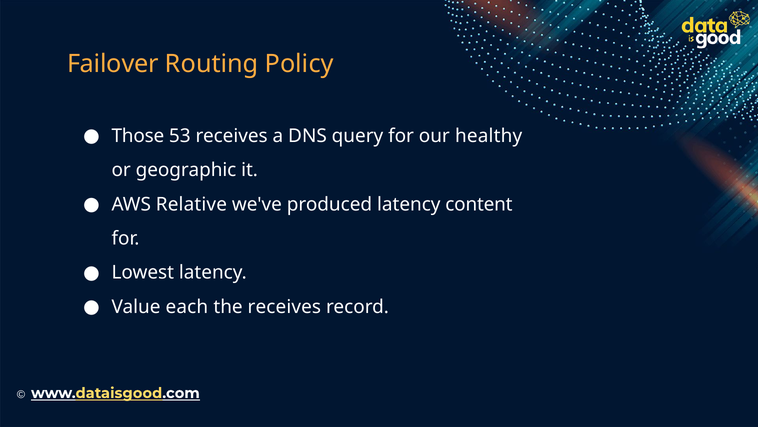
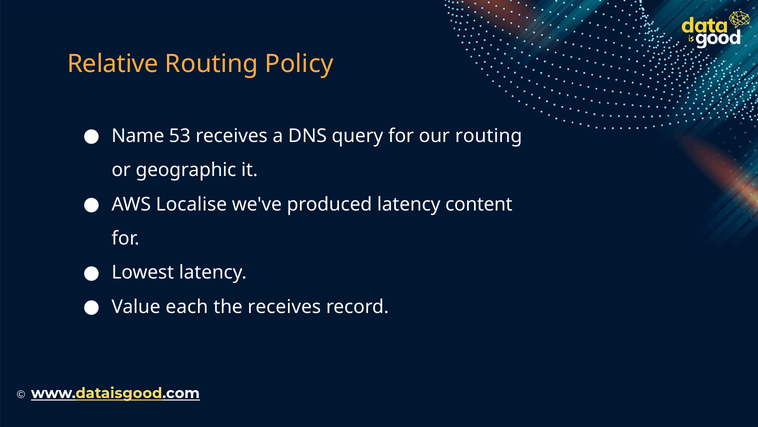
Failover: Failover -> Relative
Those: Those -> Name
our healthy: healthy -> routing
Relative: Relative -> Localise
